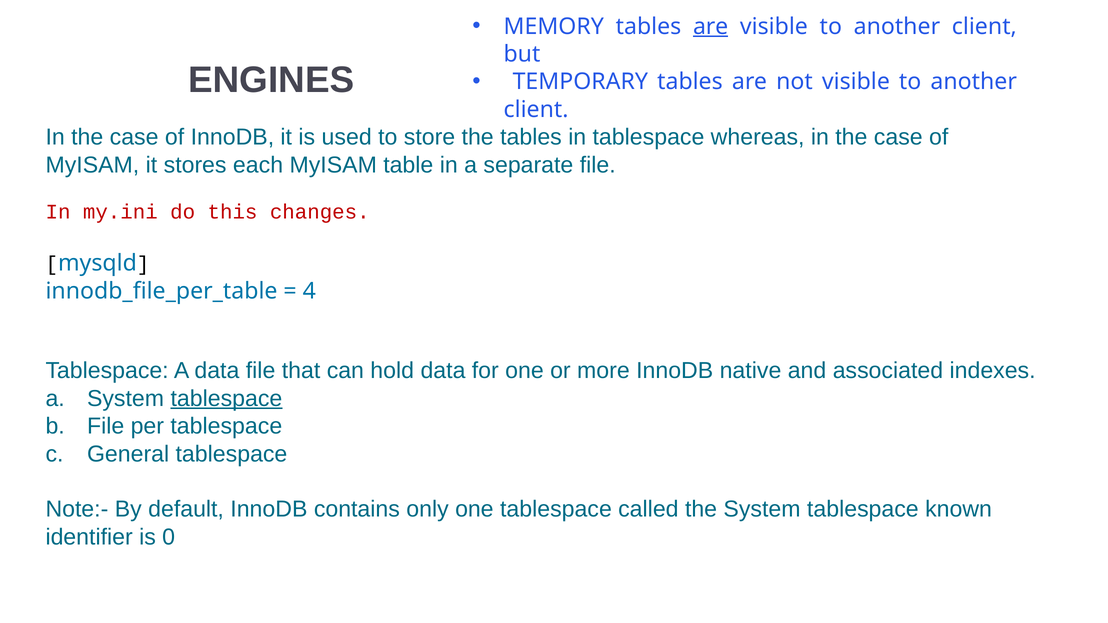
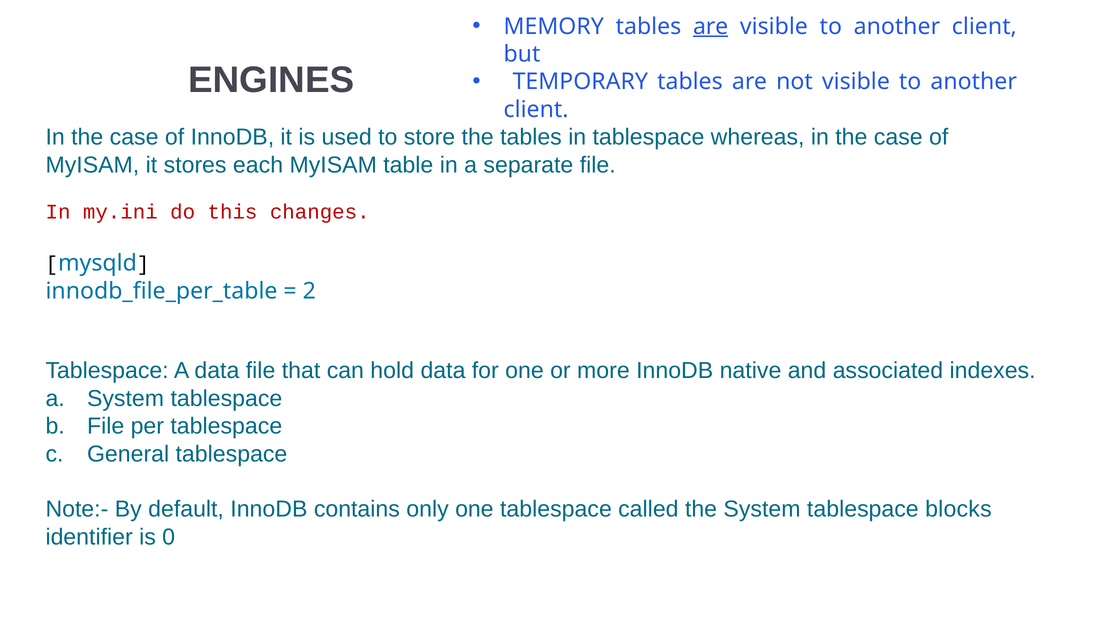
4: 4 -> 2
tablespace at (226, 399) underline: present -> none
known: known -> blocks
